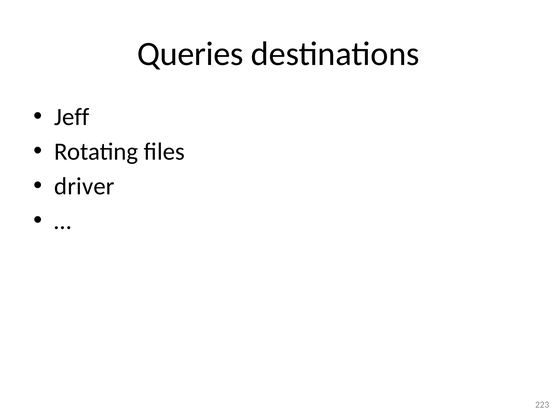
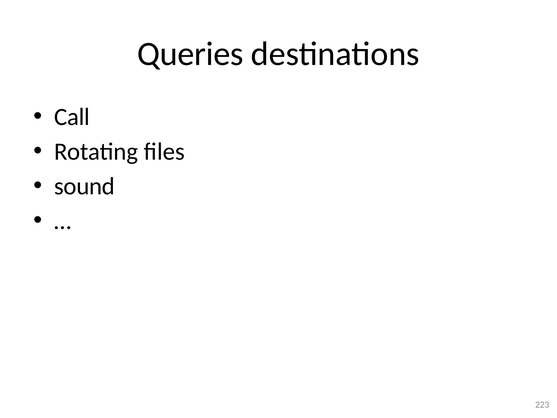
Jeff: Jeff -> Call
driver: driver -> sound
